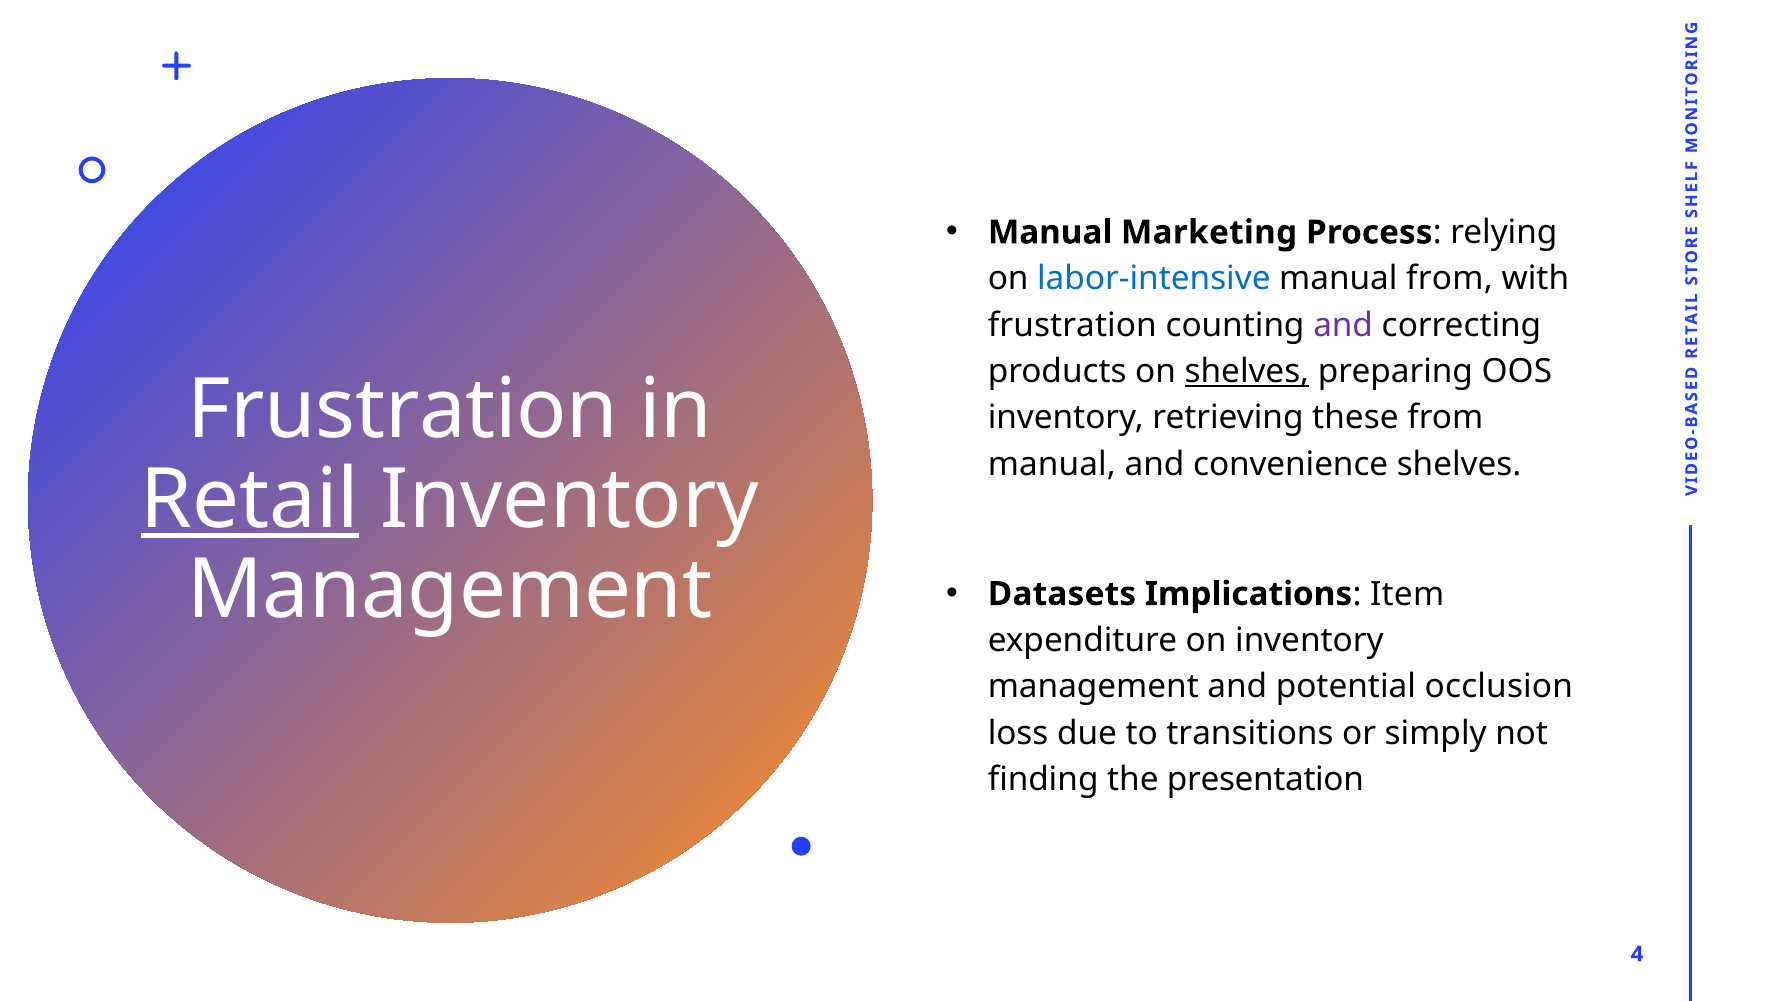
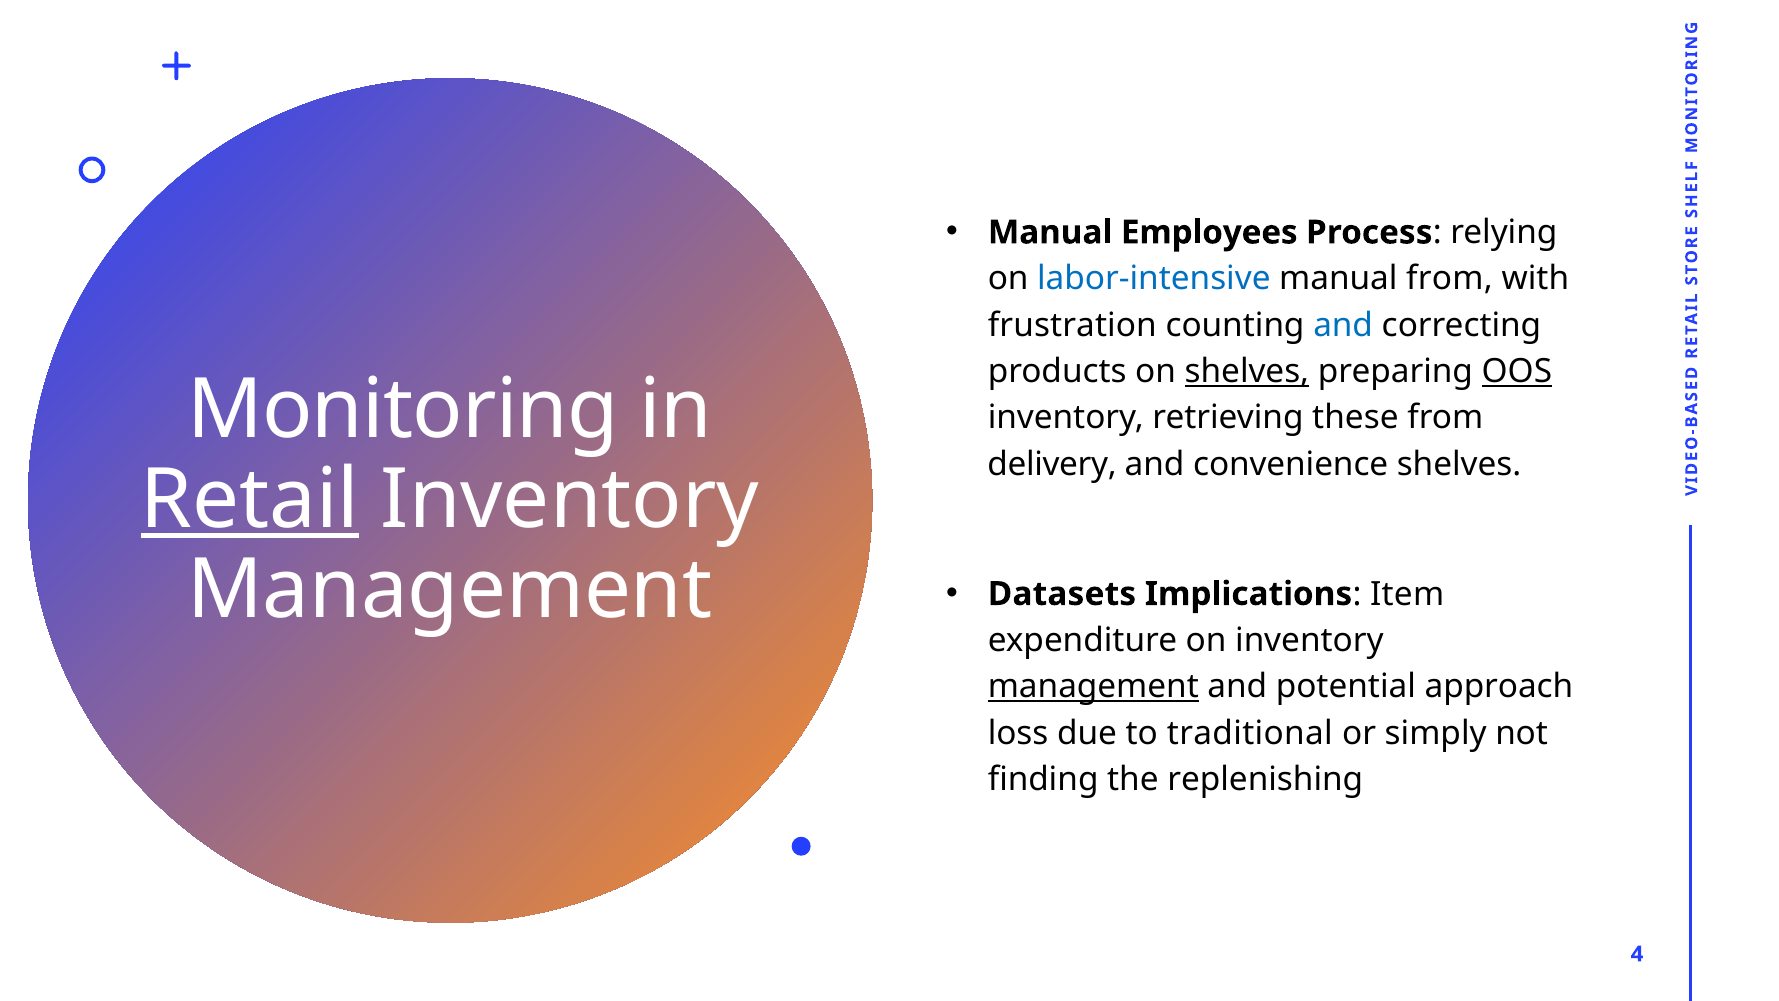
Marketing: Marketing -> Employees
and at (1343, 325) colour: purple -> blue
OOS underline: none -> present
Frustration at (403, 410): Frustration -> Monitoring
manual at (1052, 464): manual -> delivery
management at (1093, 686) underline: none -> present
occlusion: occlusion -> approach
transitions: transitions -> traditional
presentation: presentation -> replenishing
